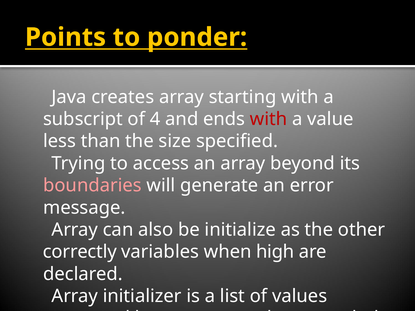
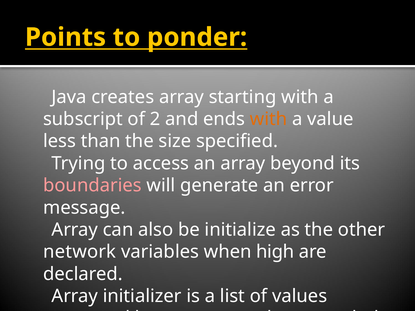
4: 4 -> 2
with at (269, 119) colour: red -> orange
correctly: correctly -> network
